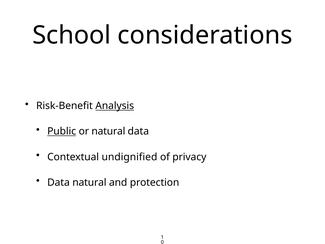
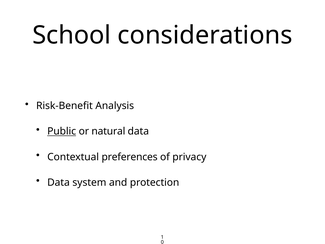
Analysis underline: present -> none
undignified: undignified -> preferences
Data natural: natural -> system
